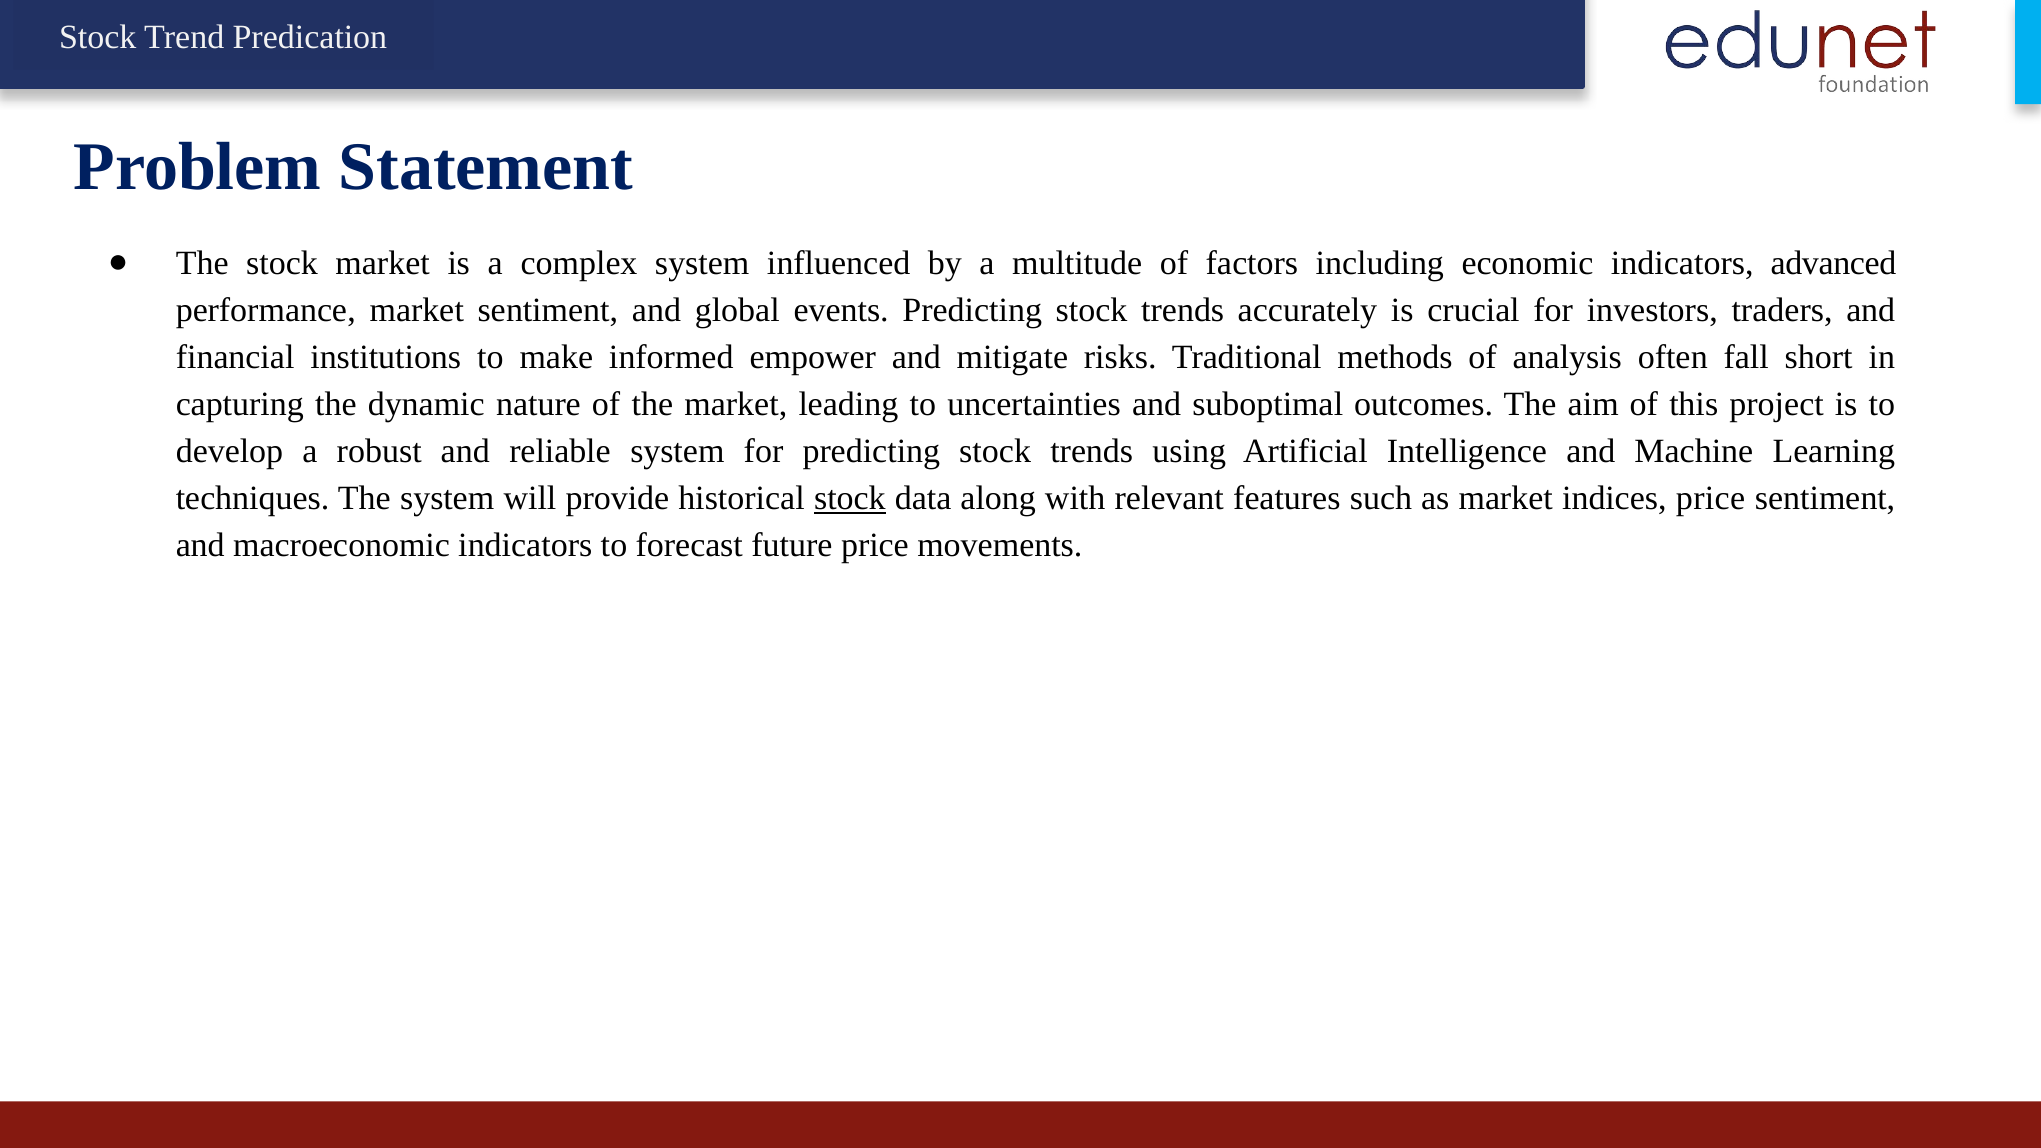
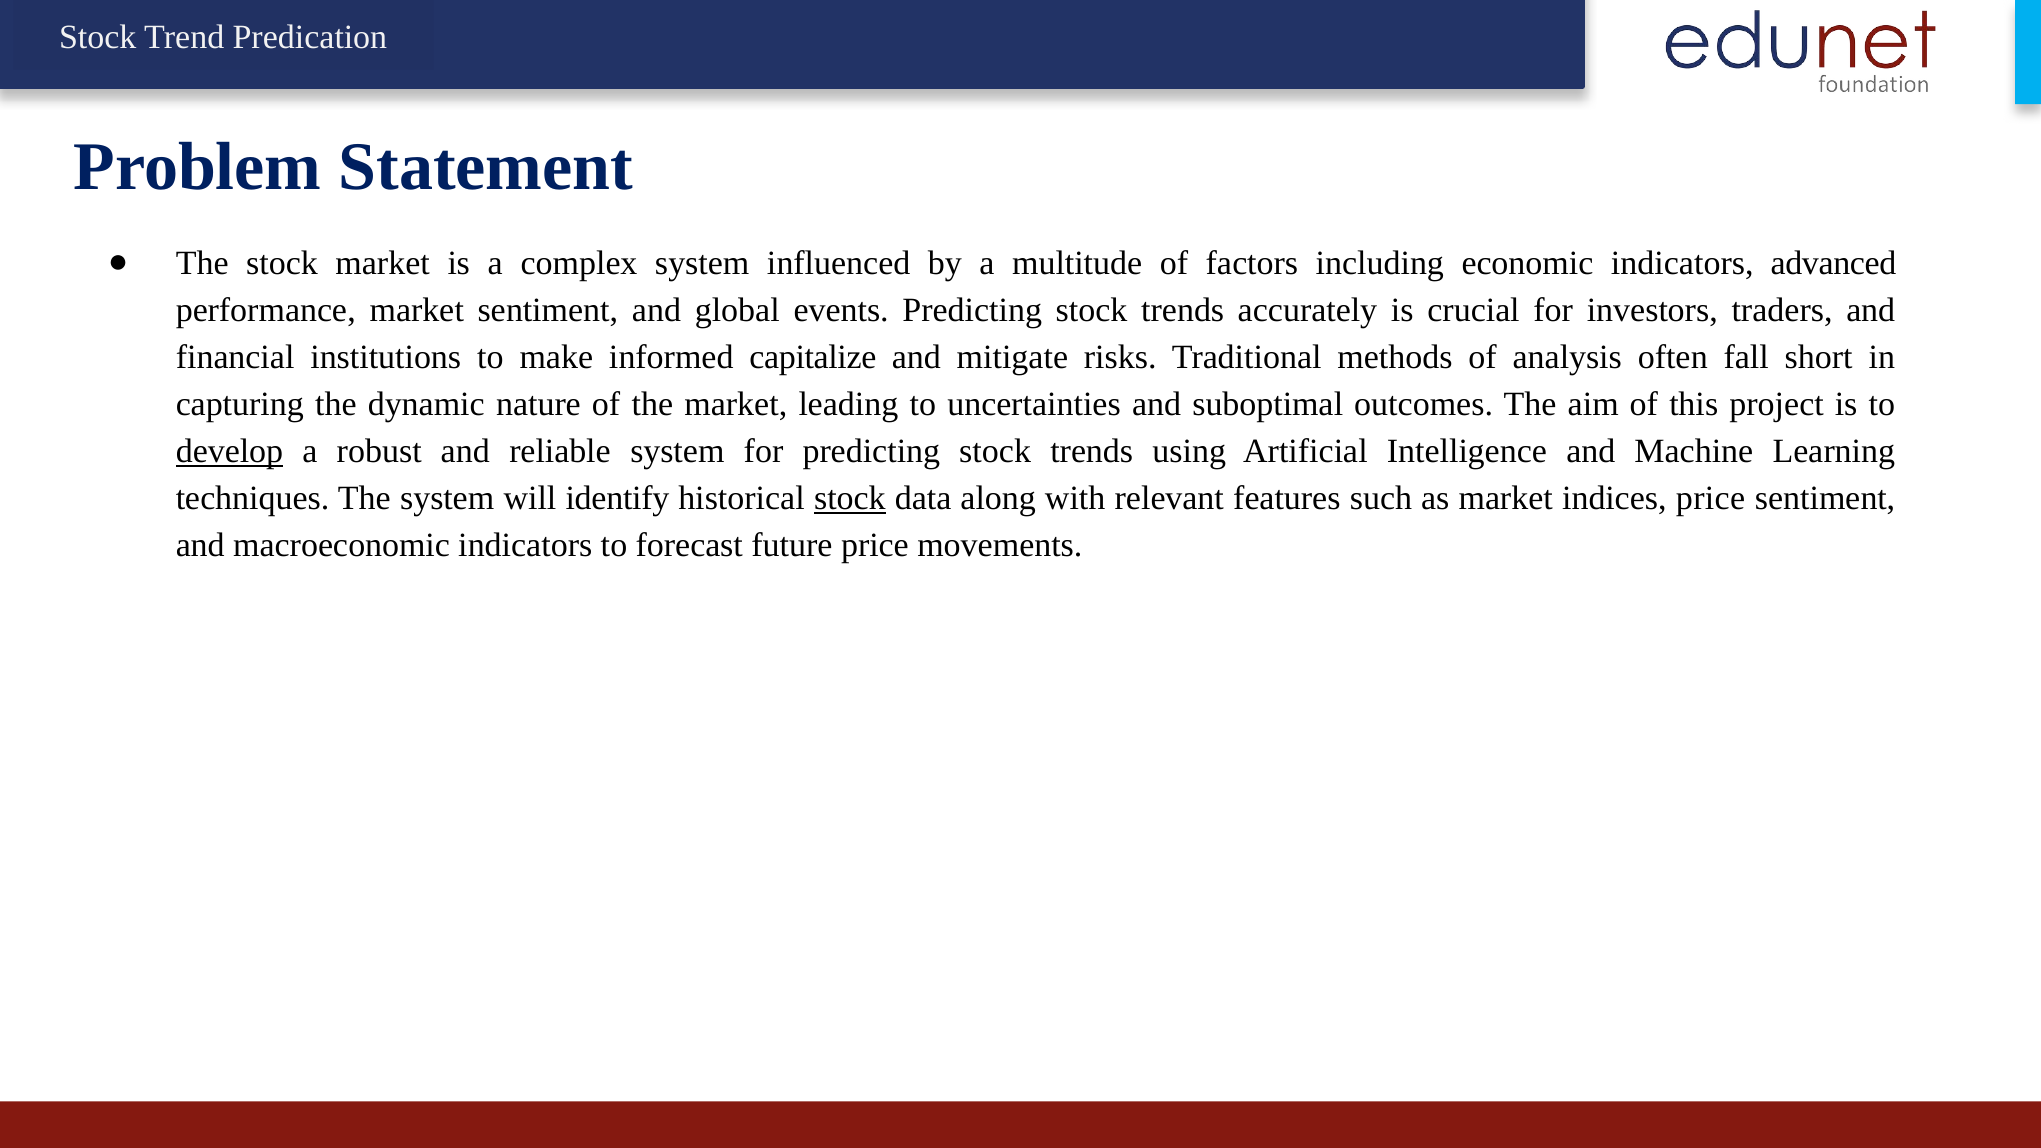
empower: empower -> capitalize
develop underline: none -> present
provide: provide -> identify
